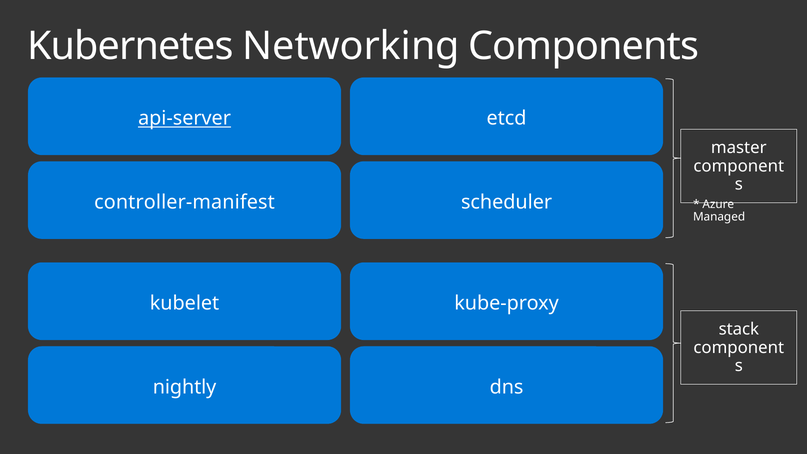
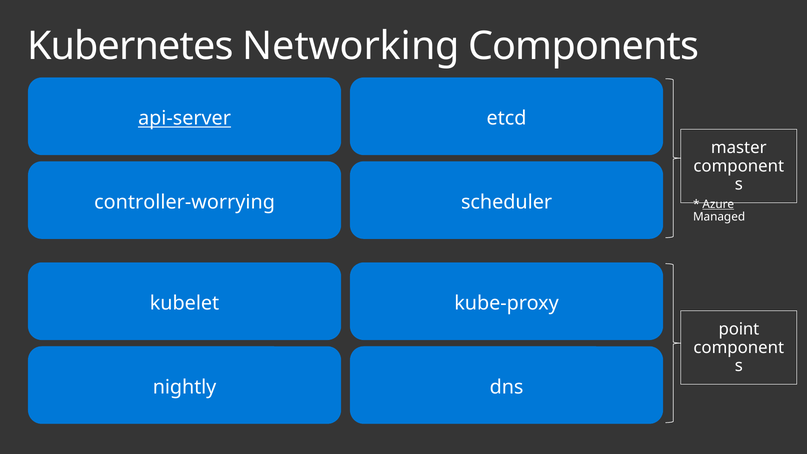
controller-manifest: controller-manifest -> controller-worrying
Azure underline: none -> present
stack: stack -> point
